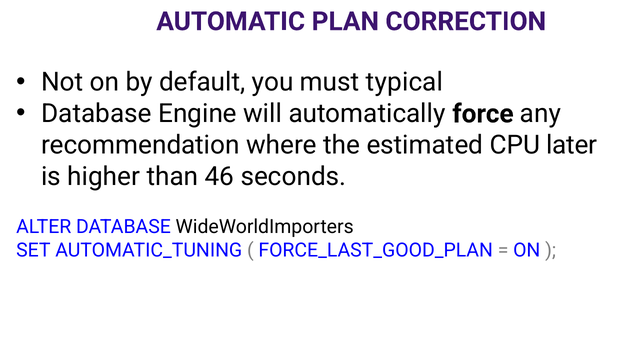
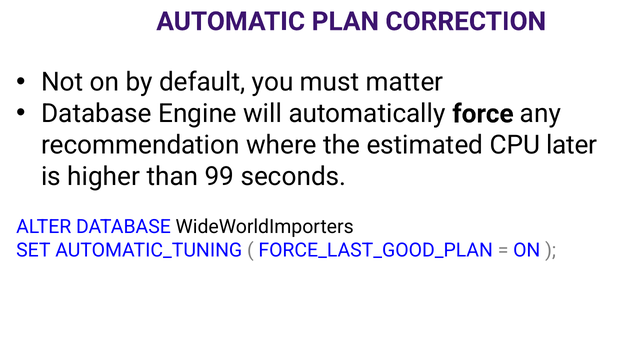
typical: typical -> matter
46: 46 -> 99
